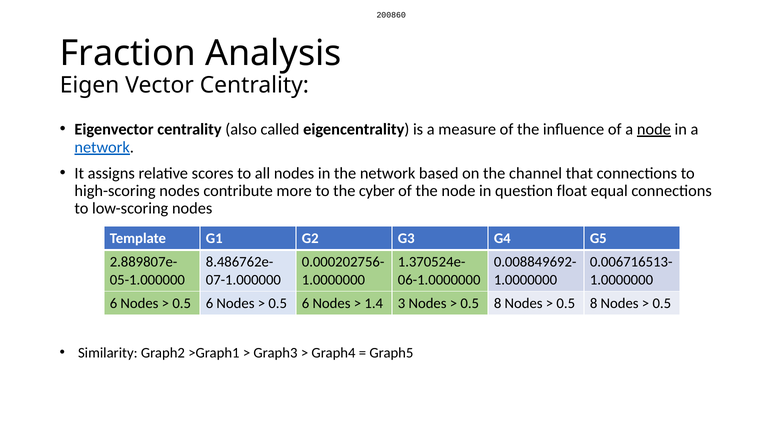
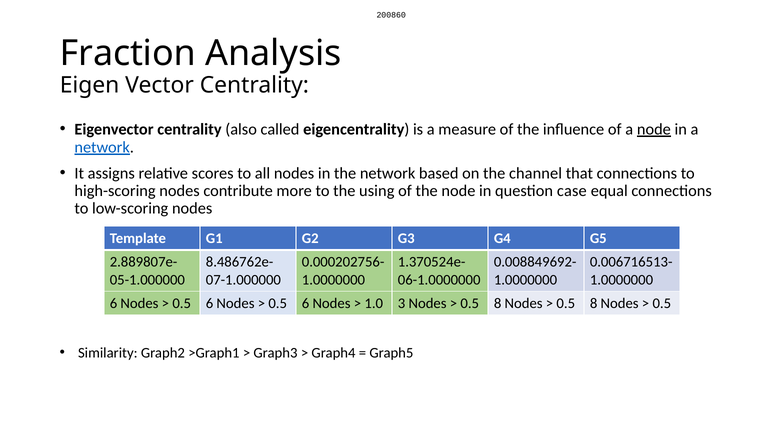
cyber: cyber -> using
float: float -> case
1.4: 1.4 -> 1.0
